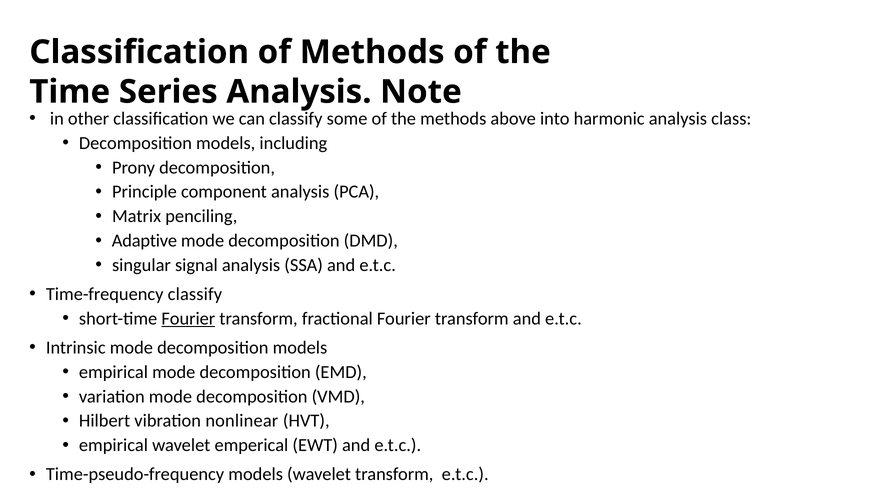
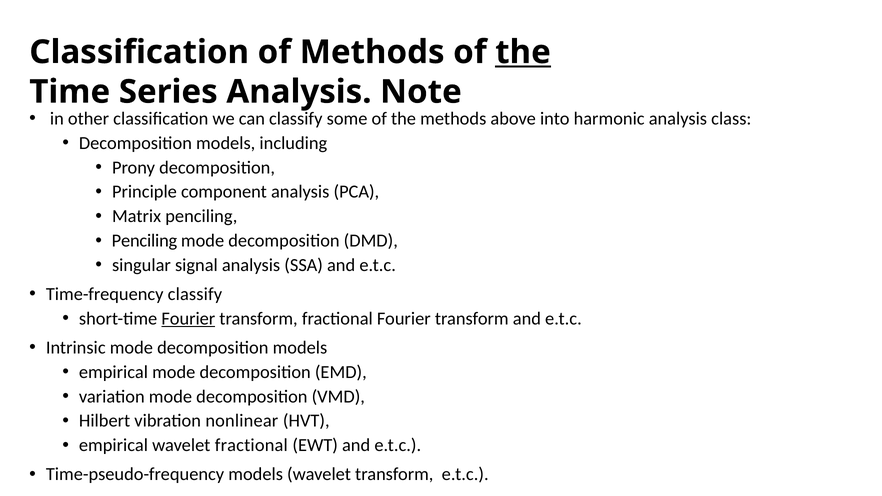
the at (523, 52) underline: none -> present
Adaptive at (144, 241): Adaptive -> Penciling
wavelet emperical: emperical -> fractional
